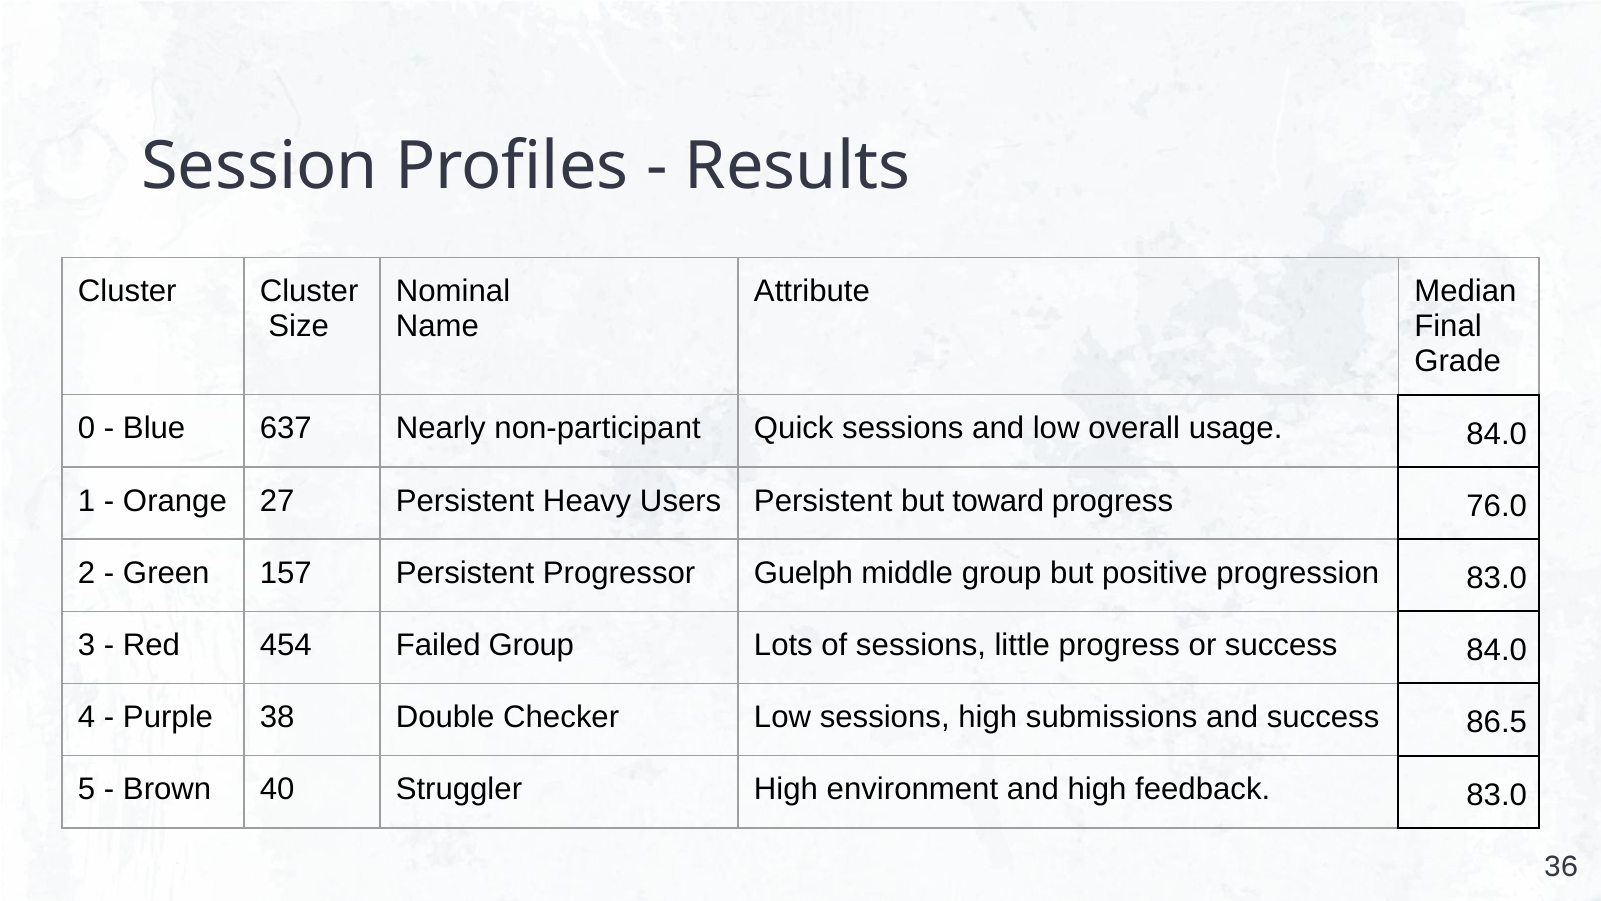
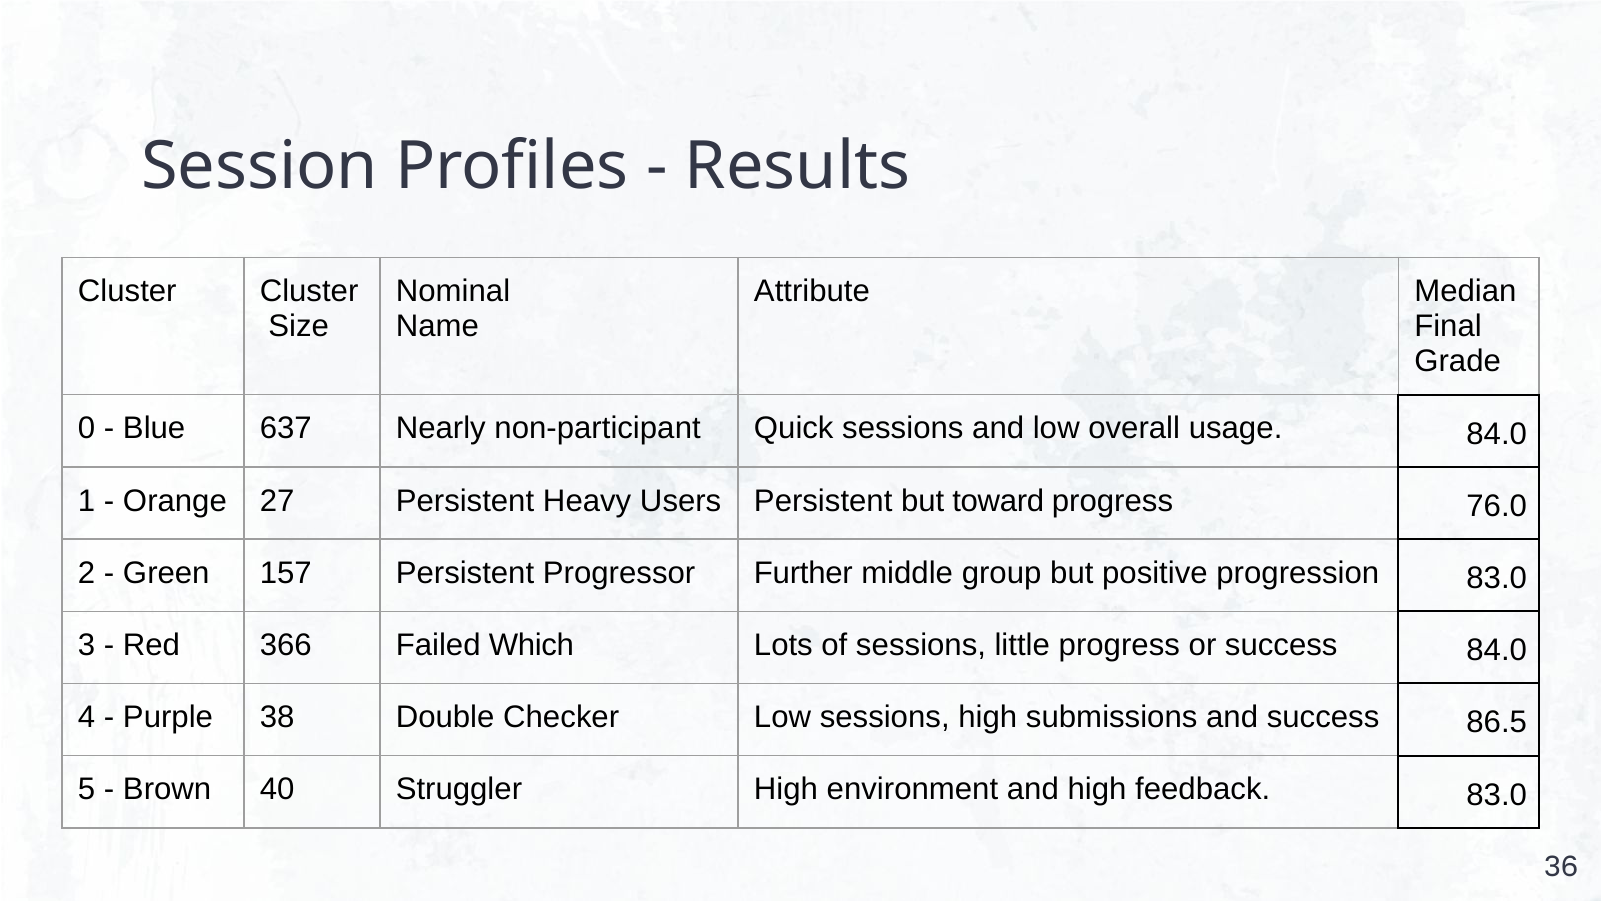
Guelph: Guelph -> Further
454: 454 -> 366
Failed Group: Group -> Which
